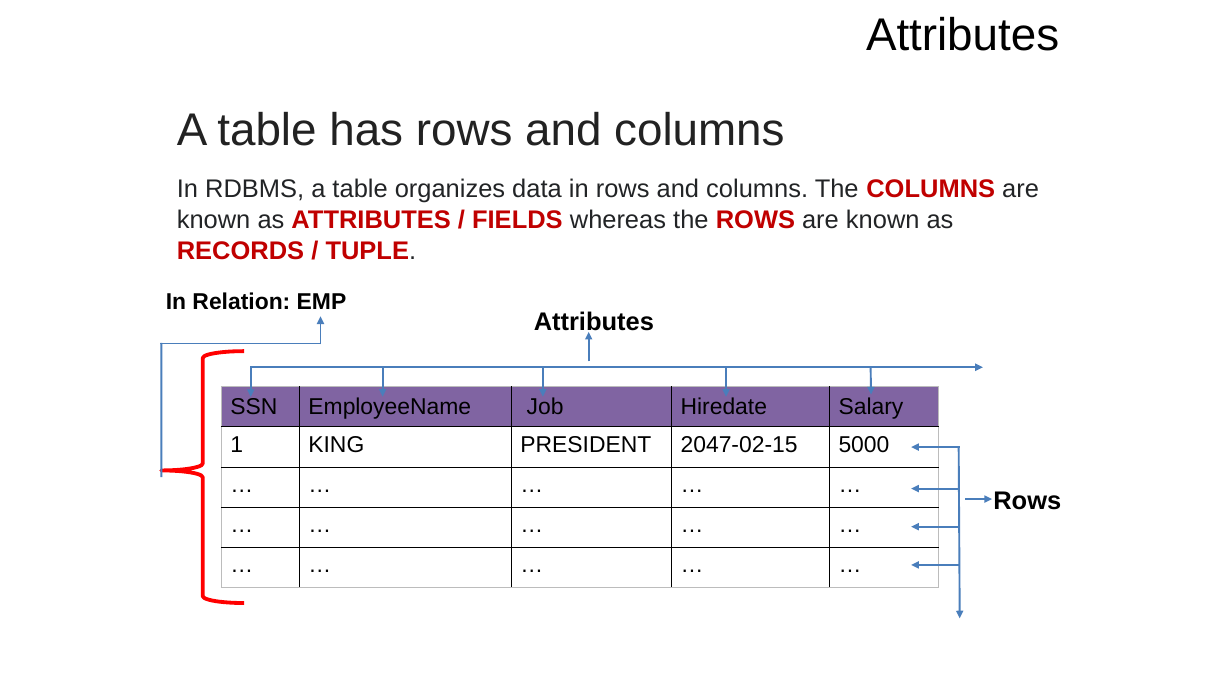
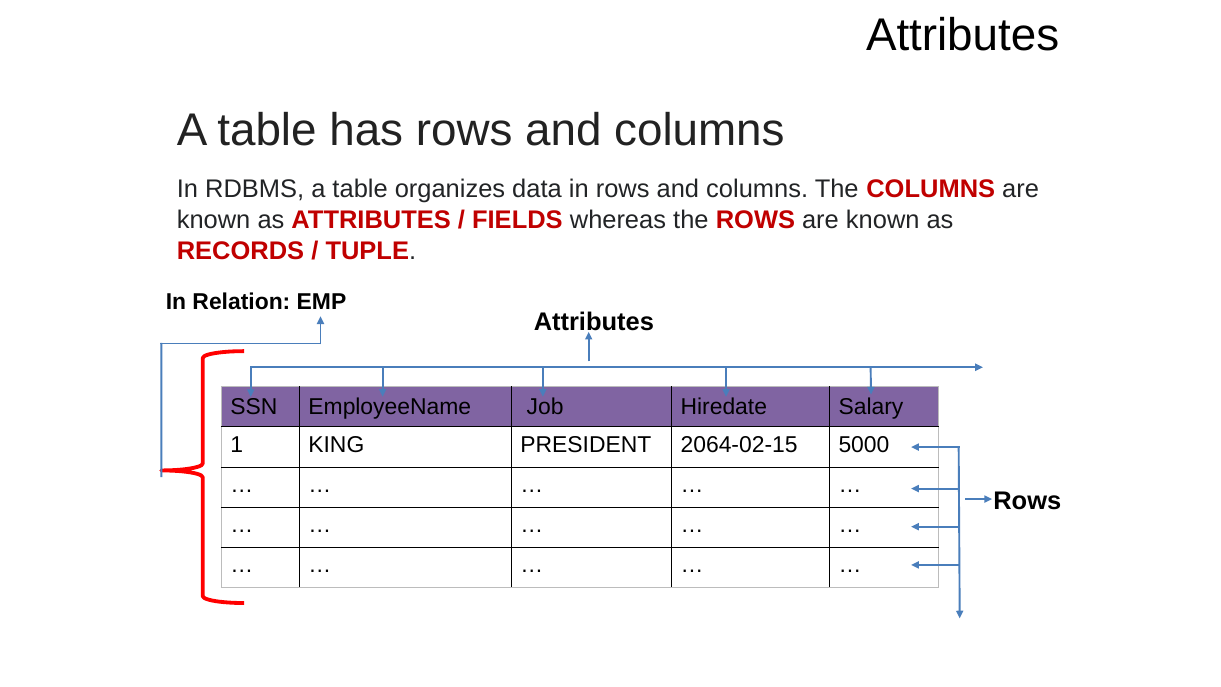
2047-02-15: 2047-02-15 -> 2064-02-15
